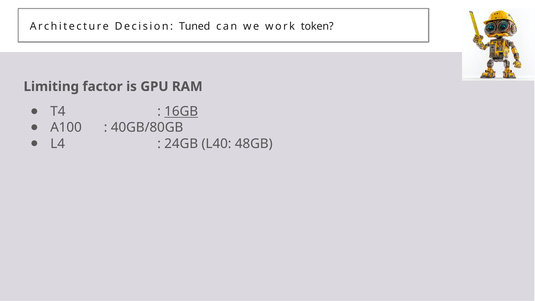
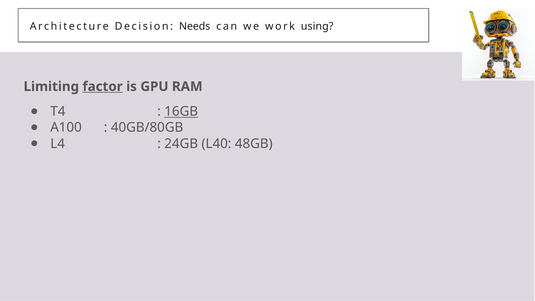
Tuned: Tuned -> Needs
token: token -> using
factor underline: none -> present
